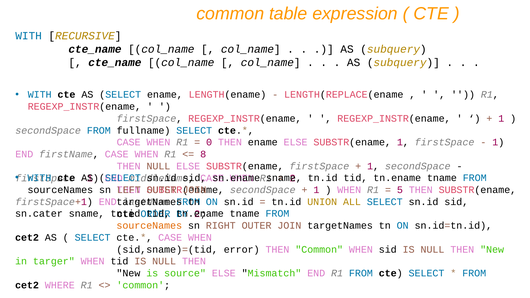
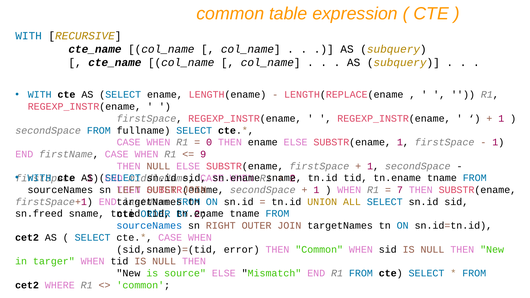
8: 8 -> 9
5: 5 -> 7
sn.cater: sn.cater -> sn.freed
sourceNames at (149, 226) colour: orange -> blue
